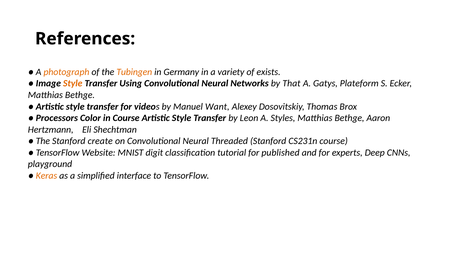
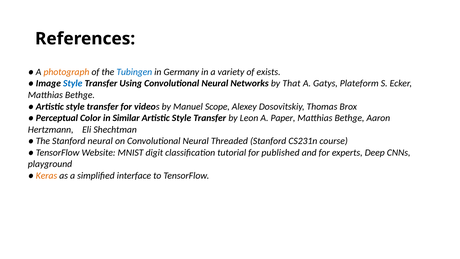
Tubingen colour: orange -> blue
Style at (73, 83) colour: orange -> blue
Want: Want -> Scope
Processors: Processors -> Perceptual
in Course: Course -> Similar
Styles: Styles -> Paper
Stanford create: create -> neural
